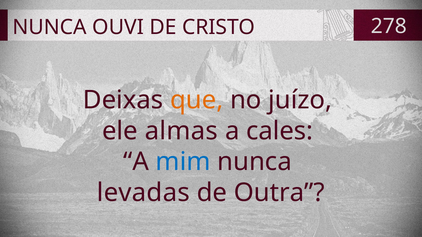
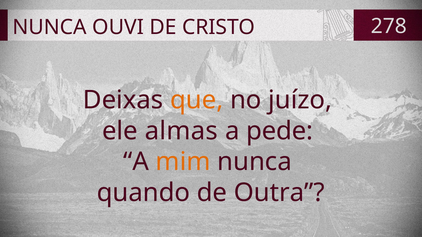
cales: cales -> pede
mim colour: blue -> orange
levadas: levadas -> quando
